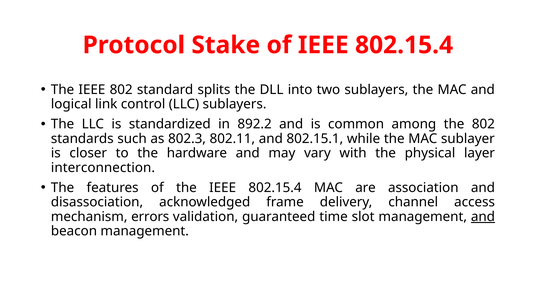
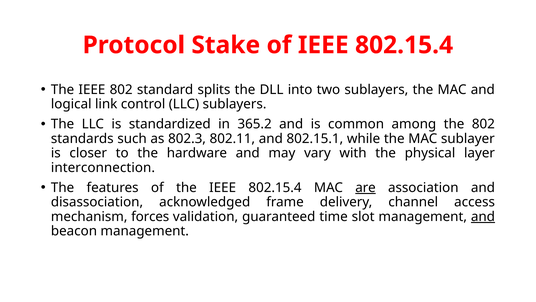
892.2: 892.2 -> 365.2
are underline: none -> present
errors: errors -> forces
